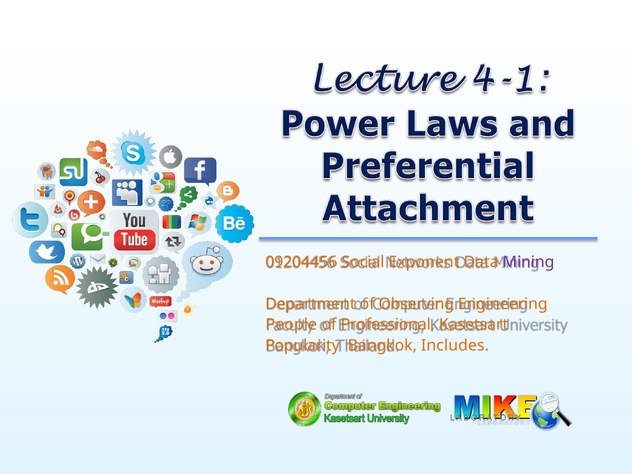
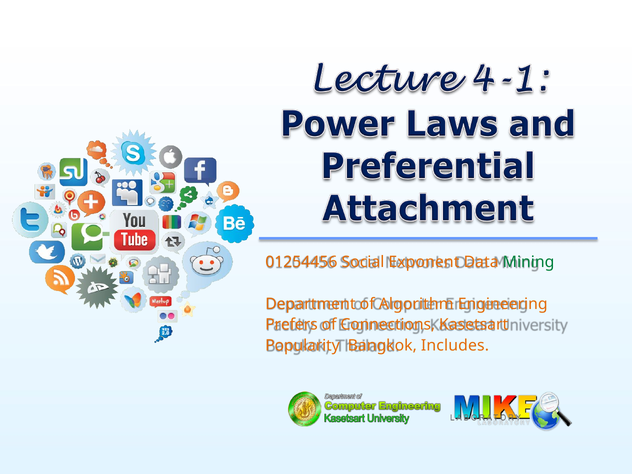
09204456: 09204456 -> 01254456
Mining colour: purple -> green
Observing: Observing -> Algorithm
People: People -> Prefers
Professional: Professional -> Connections
